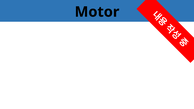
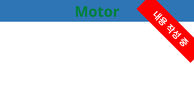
Motor at (97, 12) colour: black -> green
